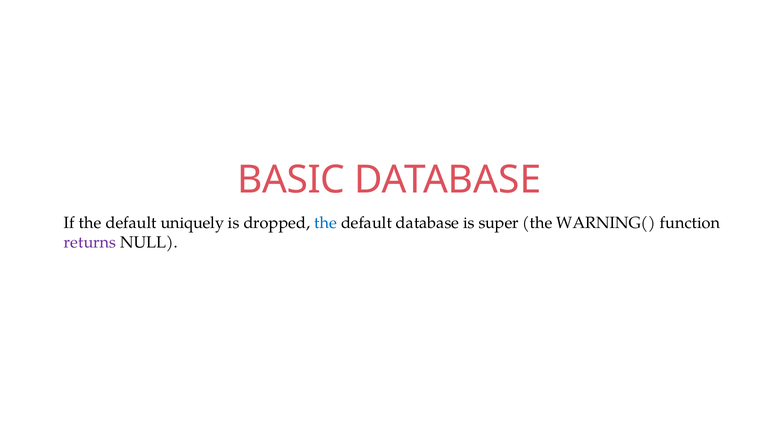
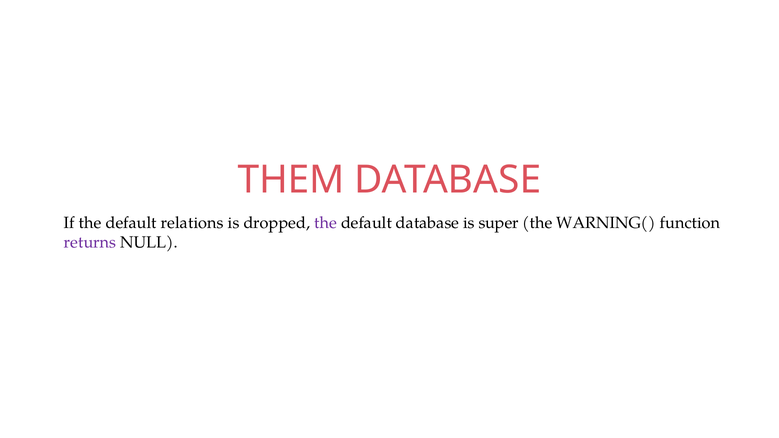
BASIC: BASIC -> THEM
uniquely: uniquely -> relations
the at (326, 223) colour: blue -> purple
